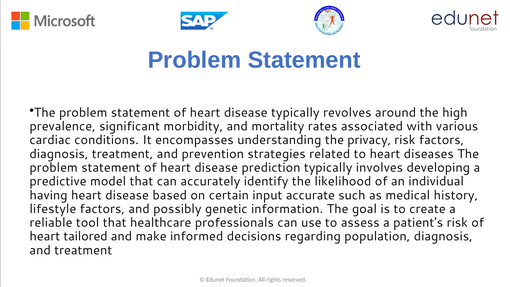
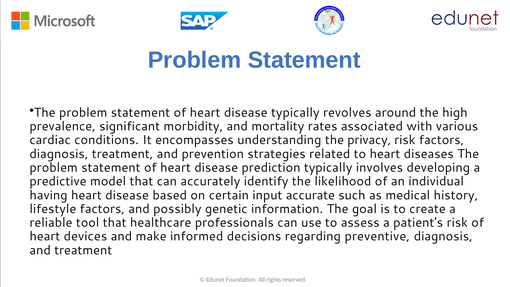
tailored: tailored -> devices
population: population -> preventive
